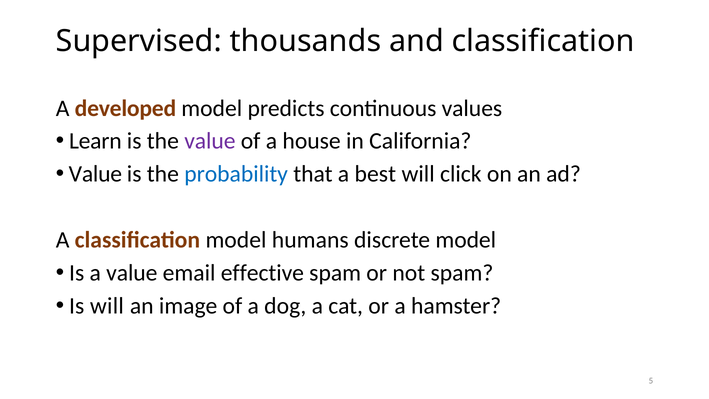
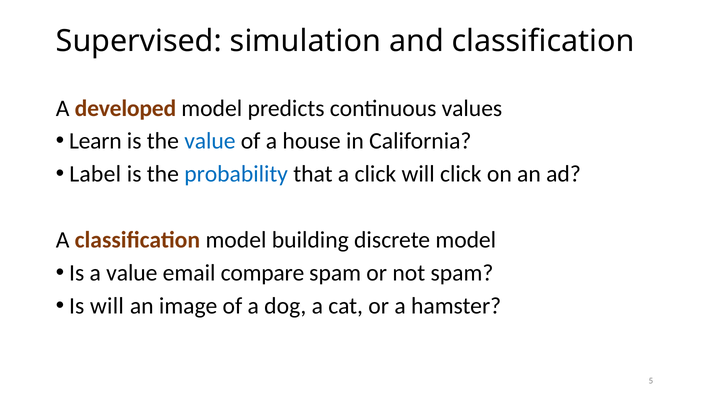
thousands: thousands -> simulation
value at (210, 141) colour: purple -> blue
Value at (95, 174): Value -> Label
a best: best -> click
humans: humans -> building
effective: effective -> compare
